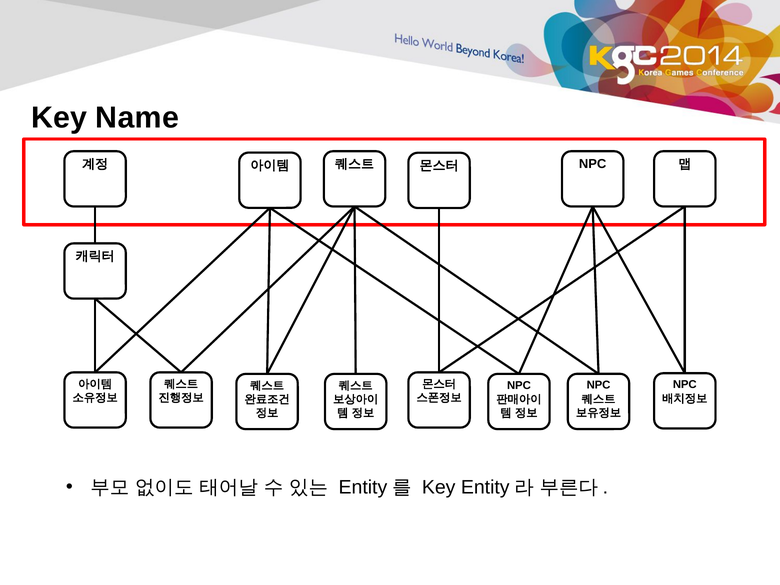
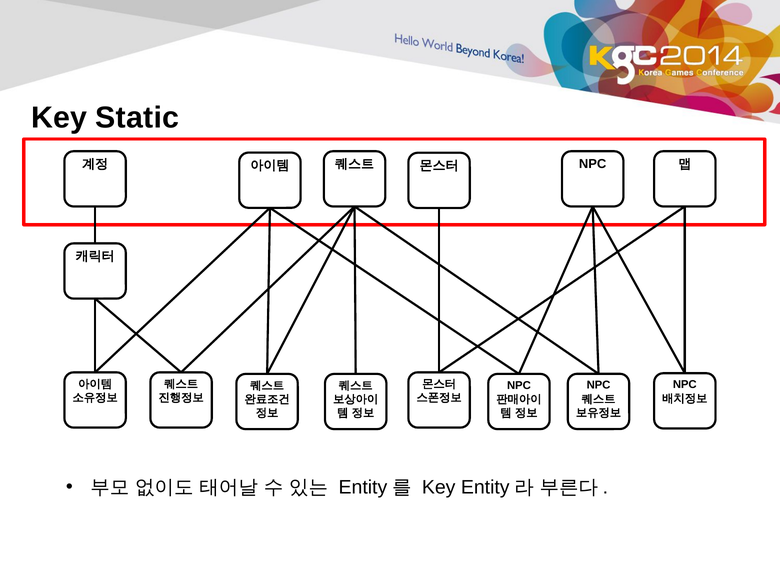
Name: Name -> Static
